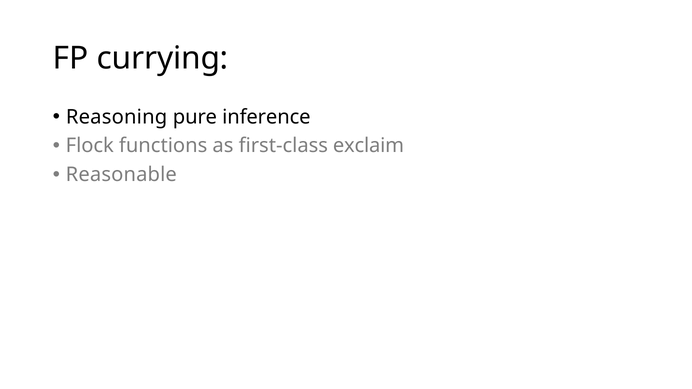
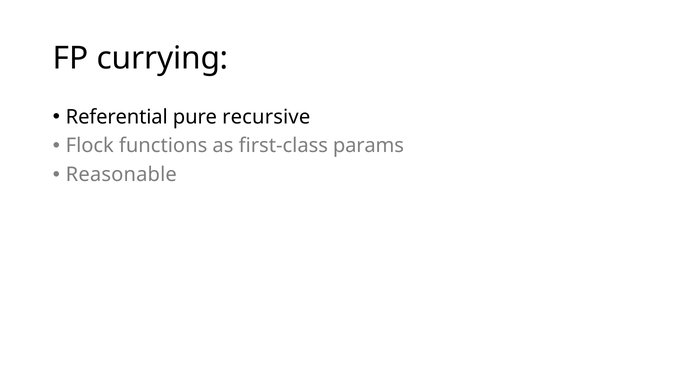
Reasoning: Reasoning -> Referential
inference: inference -> recursive
exclaim: exclaim -> params
